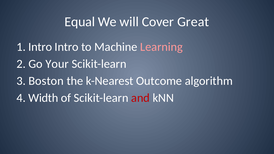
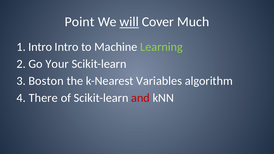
Equal: Equal -> Point
will underline: none -> present
Great: Great -> Much
Learning colour: pink -> light green
Outcome: Outcome -> Variables
Width: Width -> There
